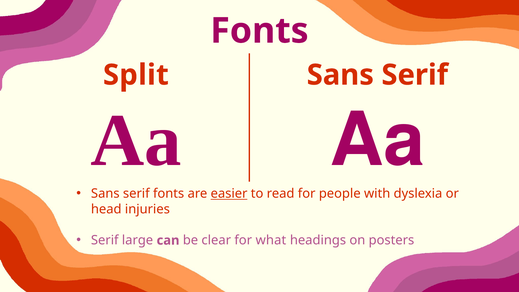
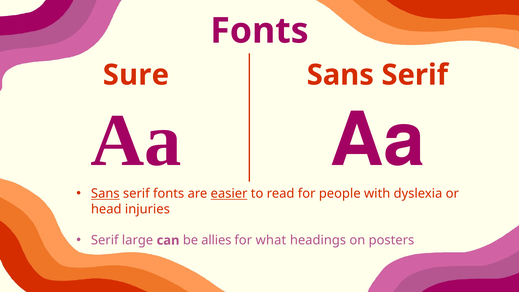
Split: Split -> Sure
Sans at (105, 194) underline: none -> present
clear: clear -> allies
